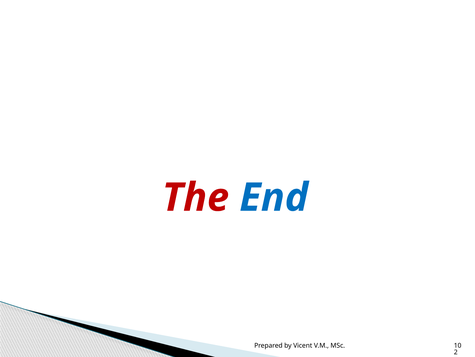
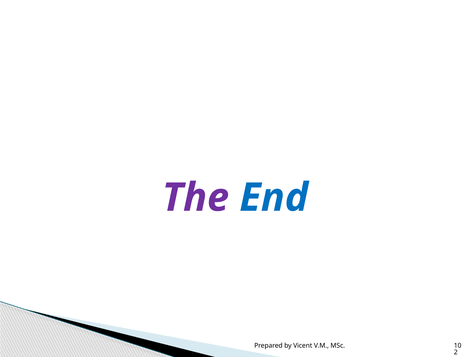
The colour: red -> purple
